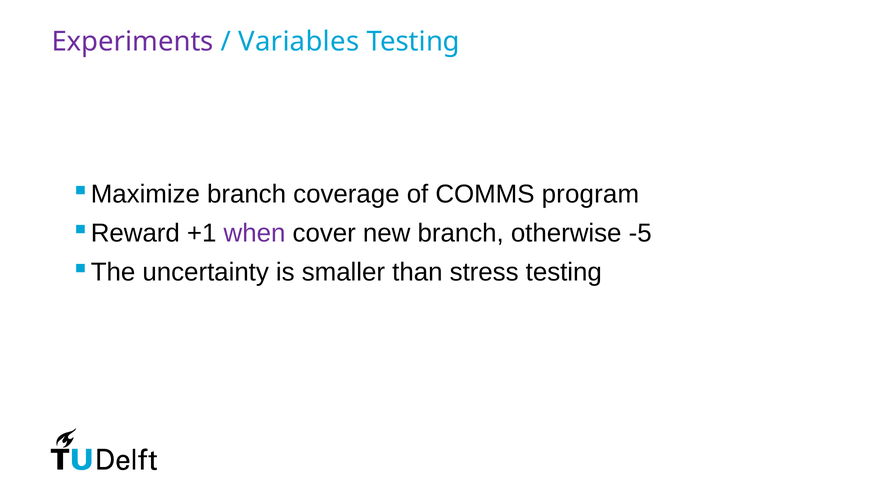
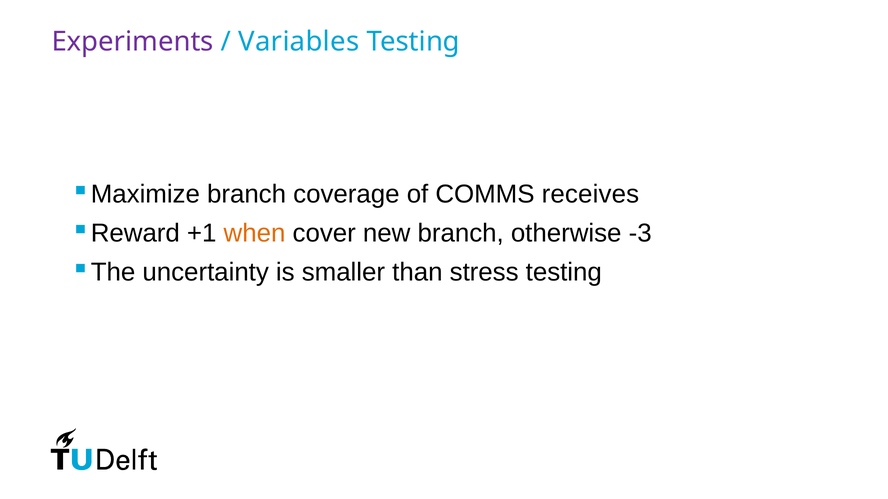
program: program -> receives
when colour: purple -> orange
-5: -5 -> -3
